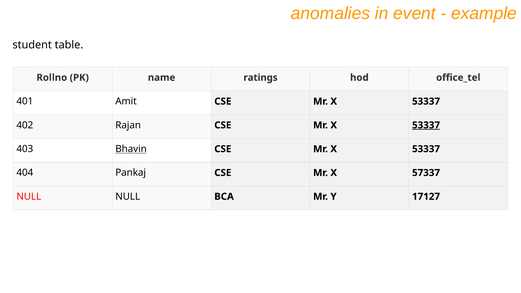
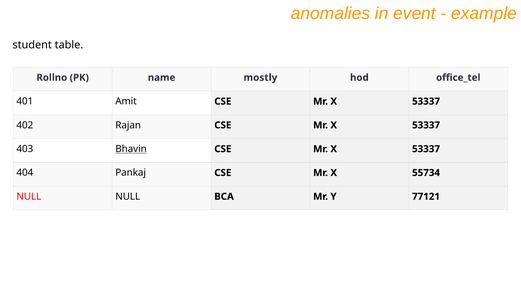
ratings: ratings -> mostly
53337 at (426, 125) underline: present -> none
57337: 57337 -> 55734
17127: 17127 -> 77121
